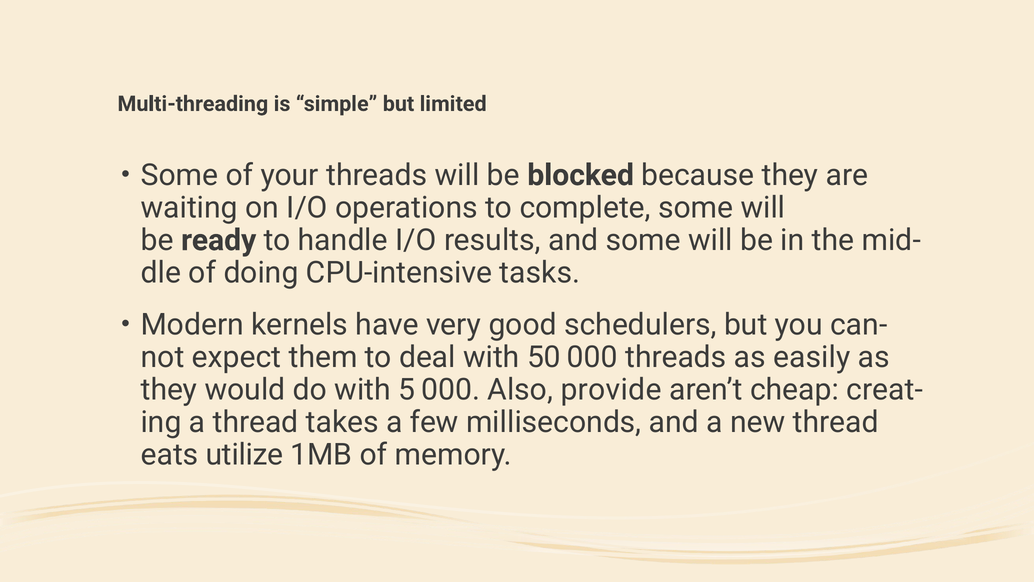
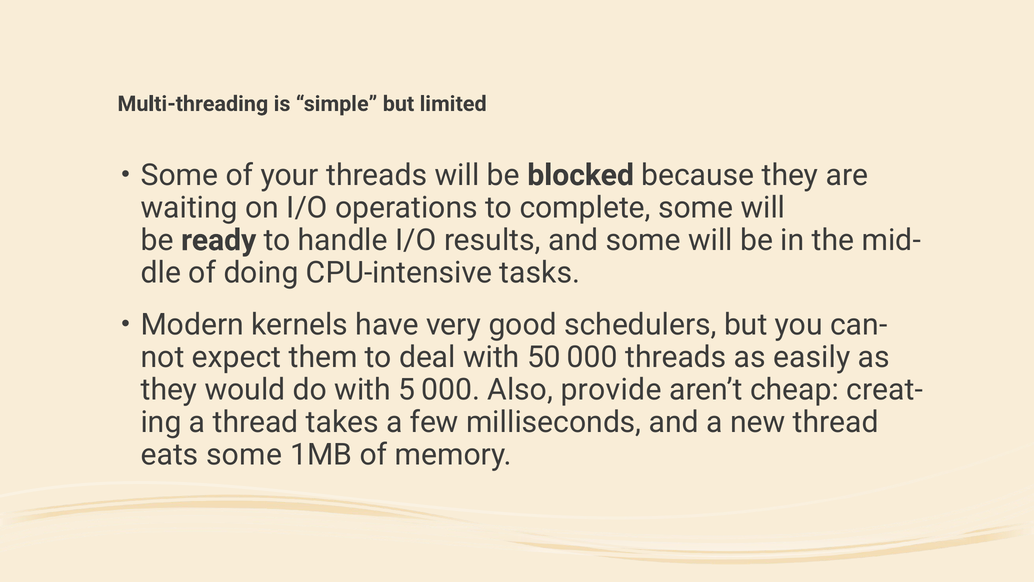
eats utilize: utilize -> some
